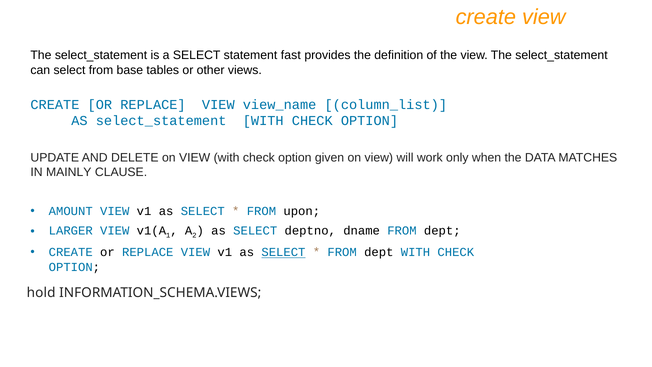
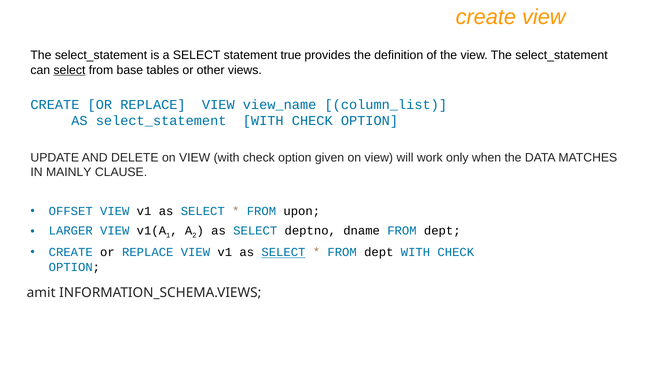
fast: fast -> true
select at (69, 70) underline: none -> present
AMOUNT: AMOUNT -> OFFSET
hold: hold -> amit
